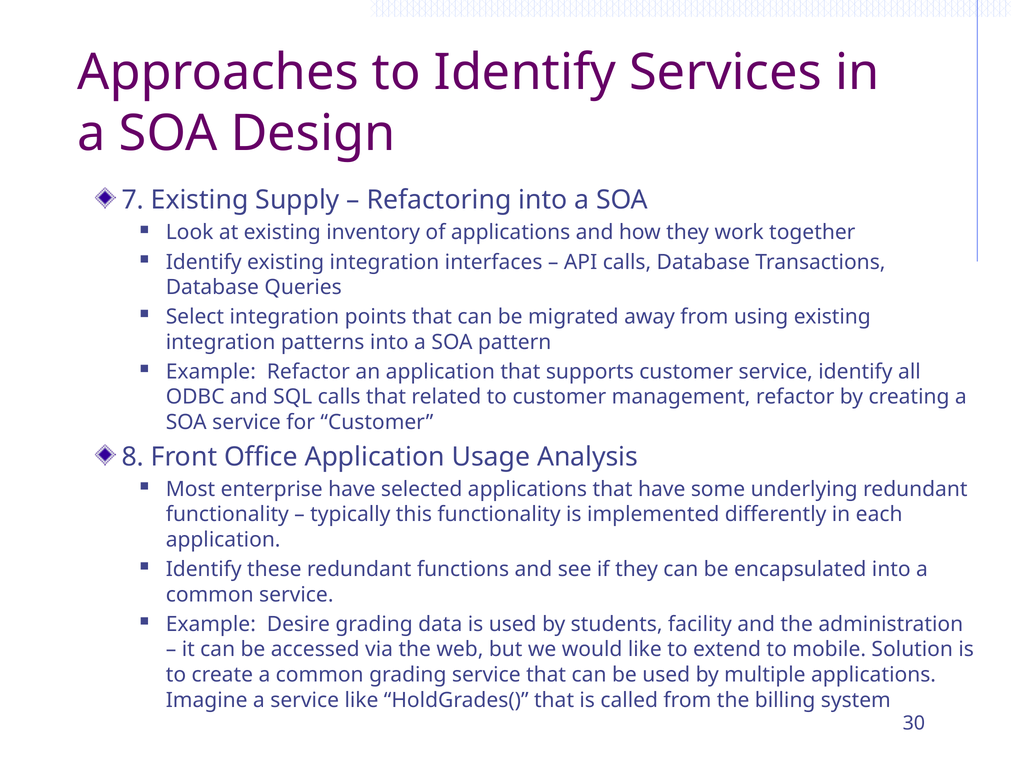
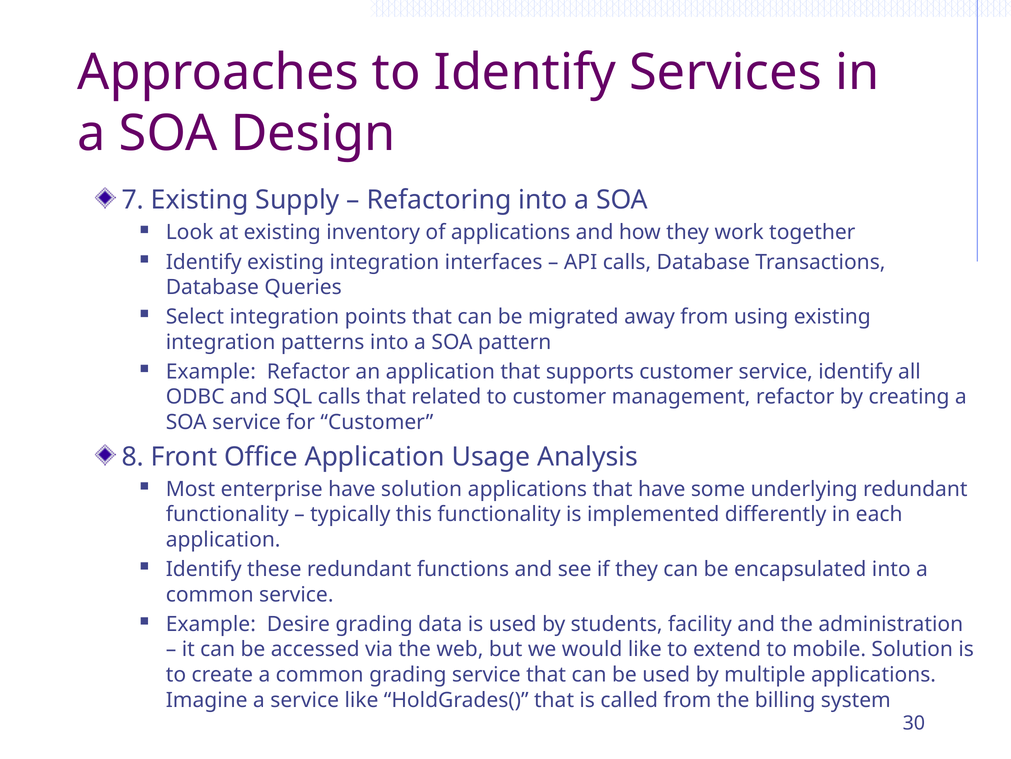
have selected: selected -> solution
